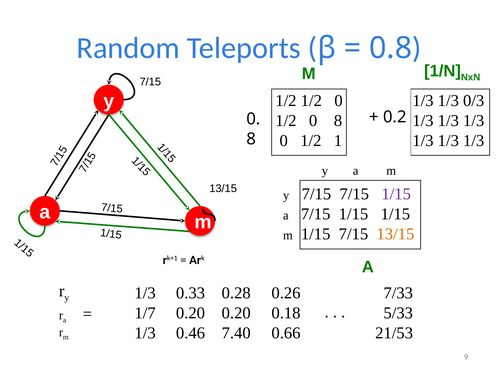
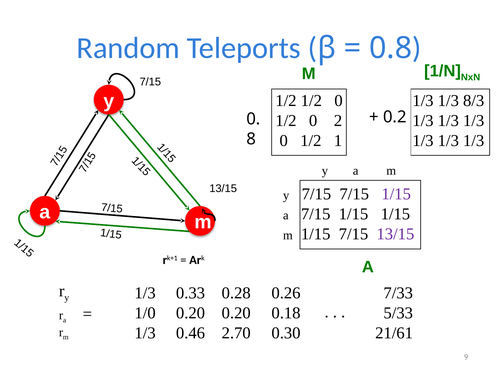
0/3: 0/3 -> 8/3
1/2 0 8: 8 -> 2
13/15 at (395, 234) colour: orange -> purple
1/7: 1/7 -> 1/0
7.40: 7.40 -> 2.70
0.66: 0.66 -> 0.30
21/53: 21/53 -> 21/61
